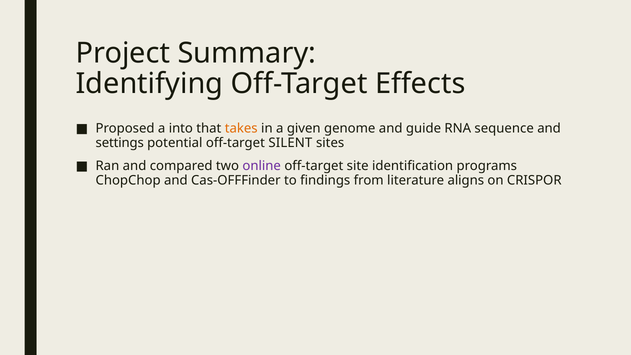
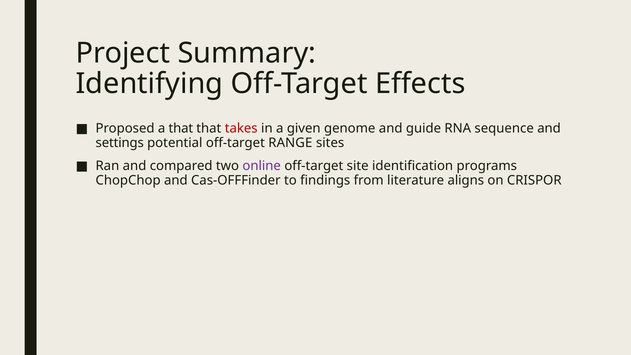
a into: into -> that
takes colour: orange -> red
SILENT: SILENT -> RANGE
